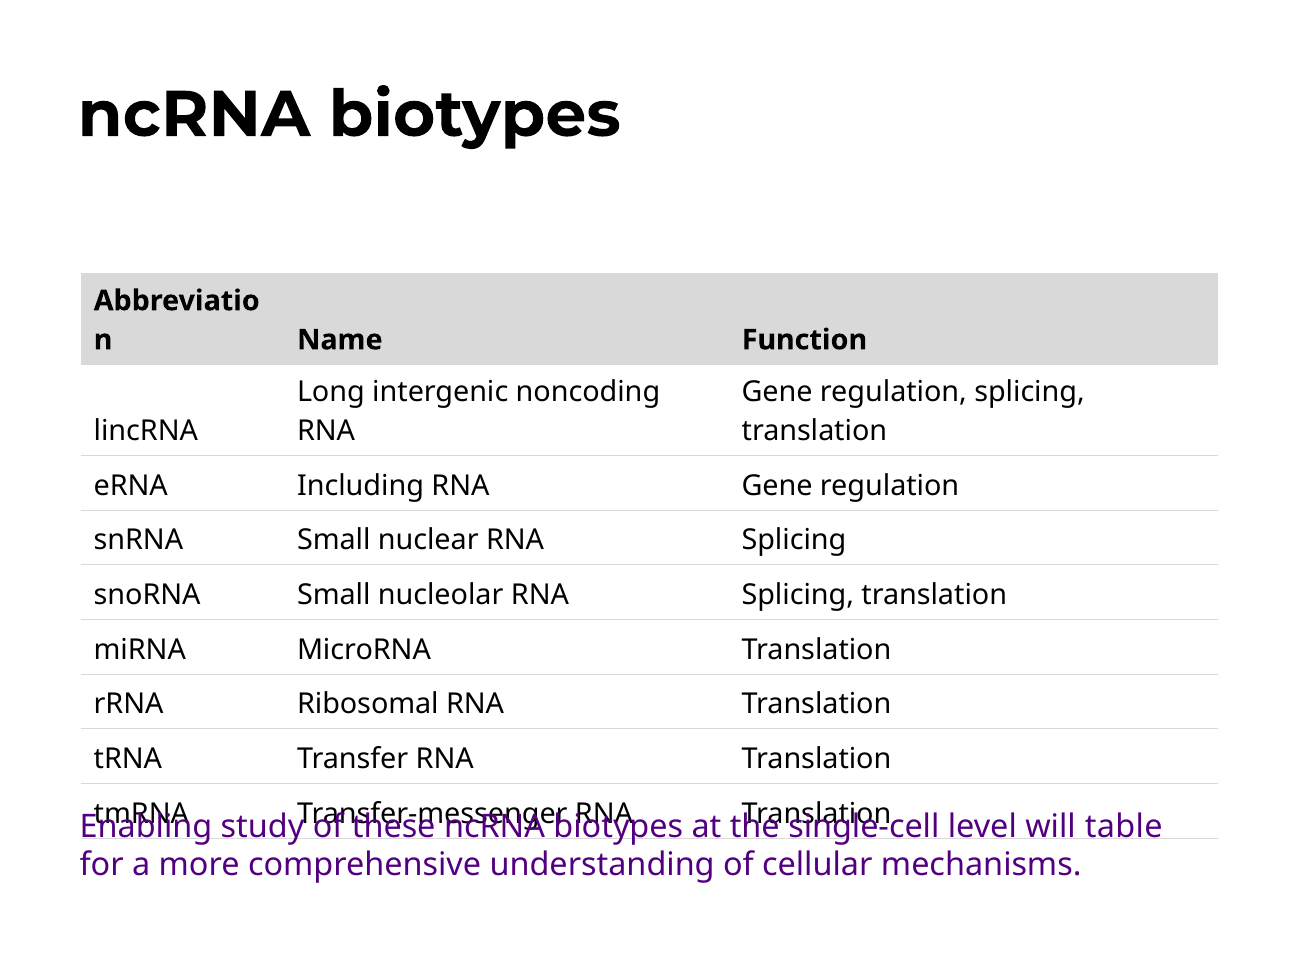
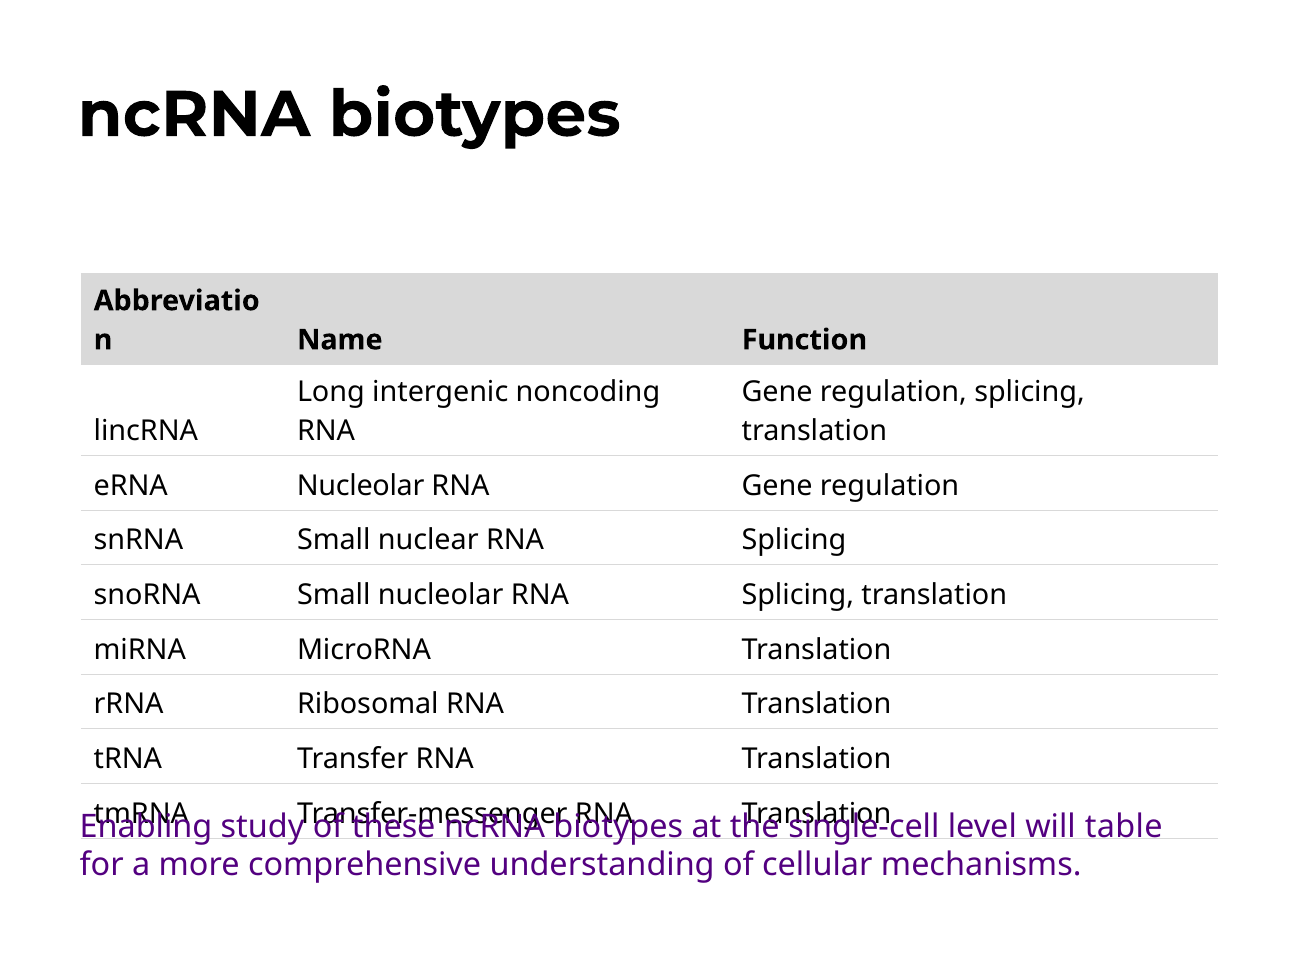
eRNA Including: Including -> Nucleolar
